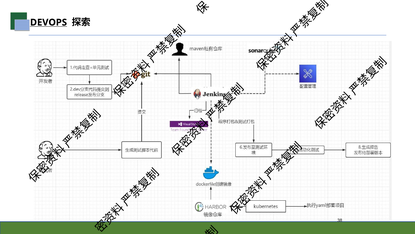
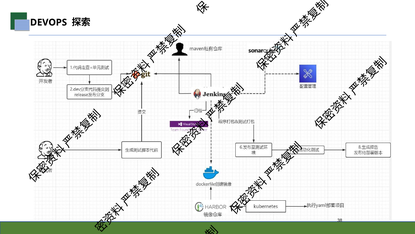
DEVOPS underline: present -> none
